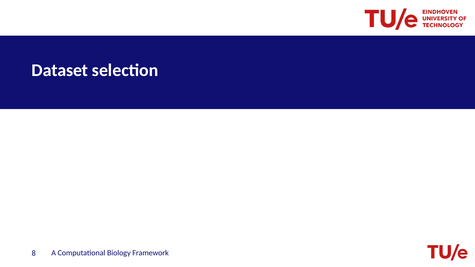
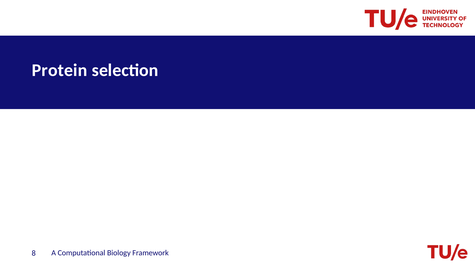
Dataset: Dataset -> Protein
